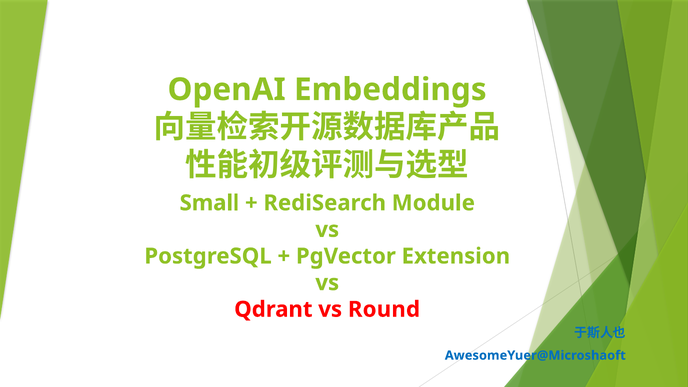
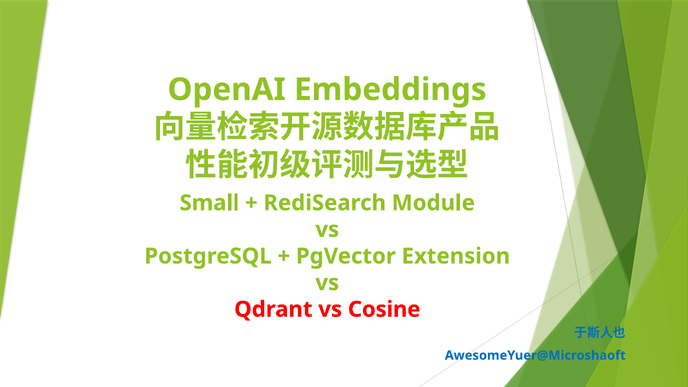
Round: Round -> Cosine
